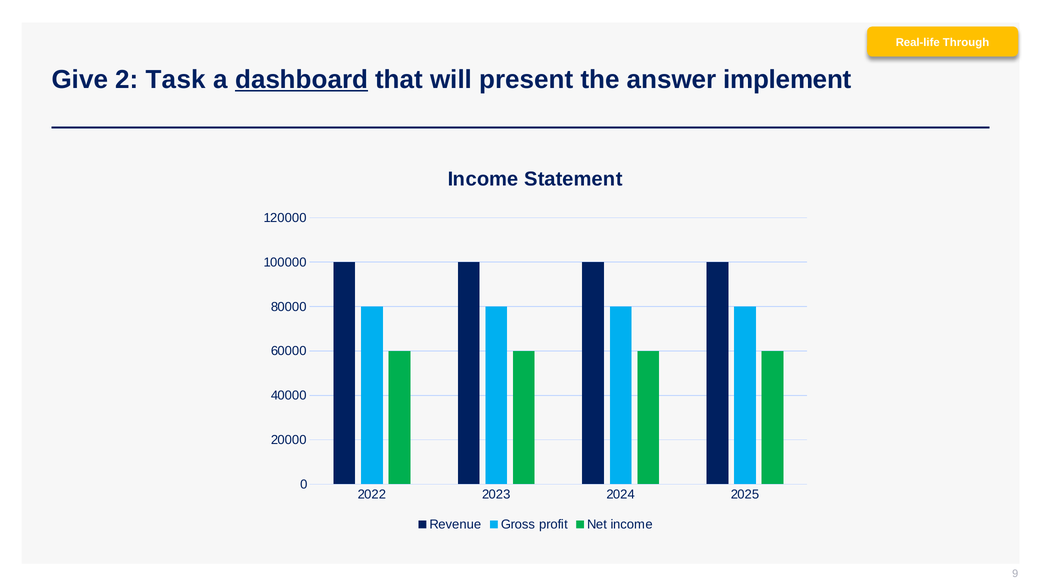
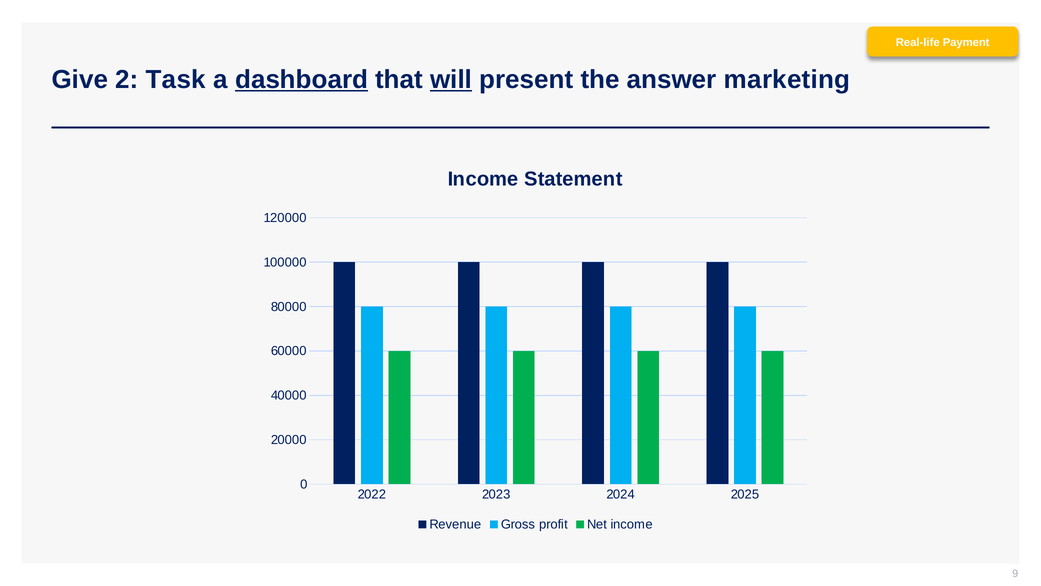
Through: Through -> Payment
will underline: none -> present
implement: implement -> marketing
